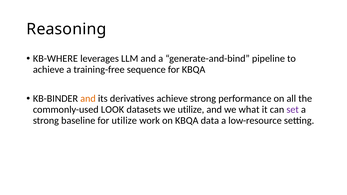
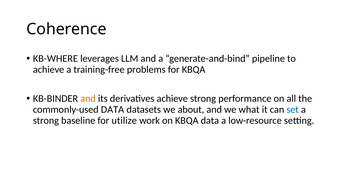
Reasoning: Reasoning -> Coherence
sequence: sequence -> problems
commonly-used LOOK: LOOK -> DATA
we utilize: utilize -> about
set colour: purple -> blue
